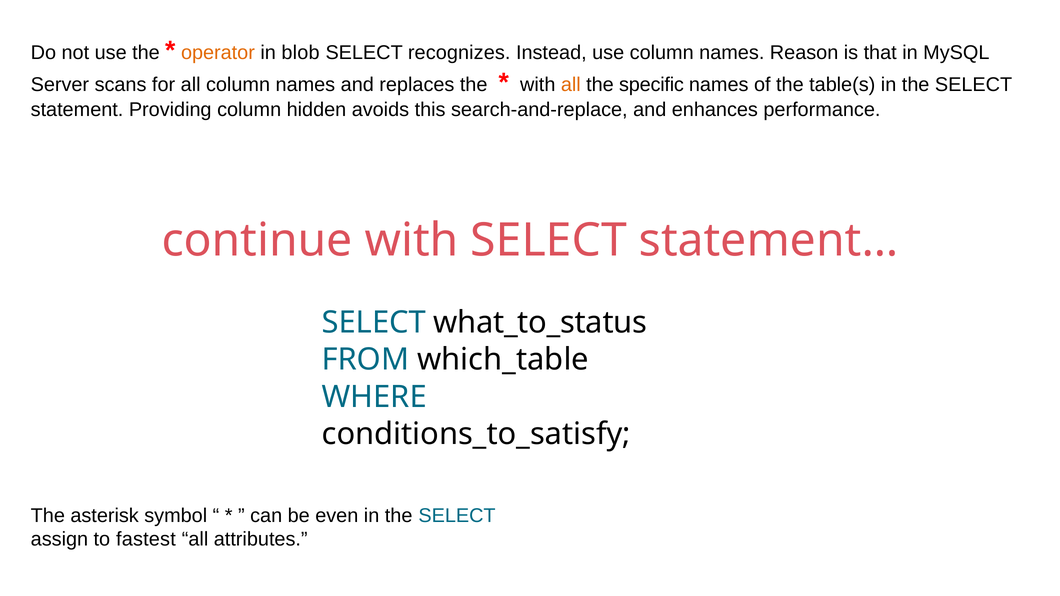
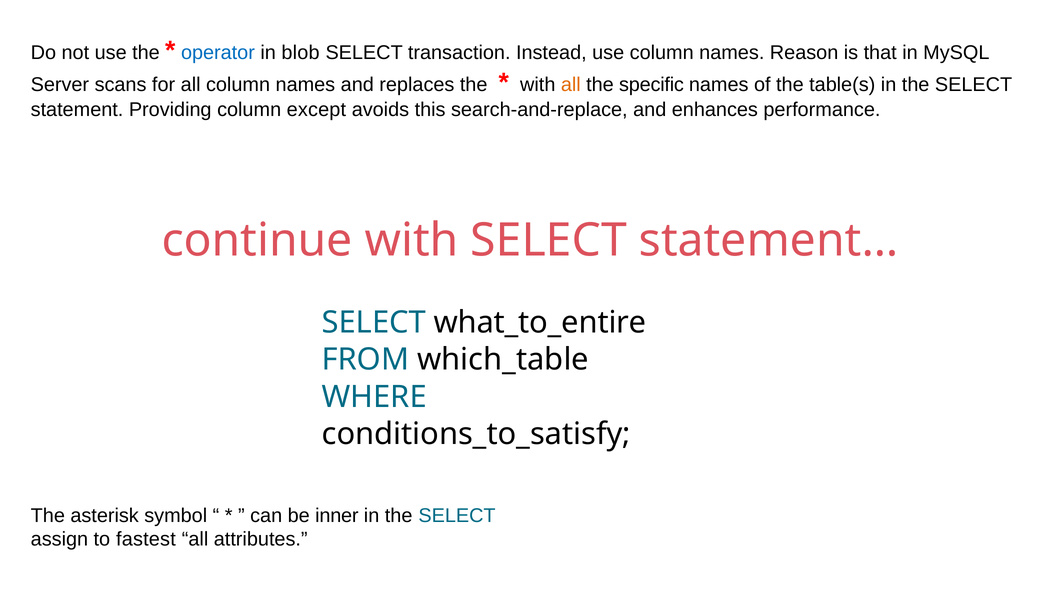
operator colour: orange -> blue
recognizes: recognizes -> transaction
hidden: hidden -> except
what_to_status: what_to_status -> what_to_entire
even: even -> inner
